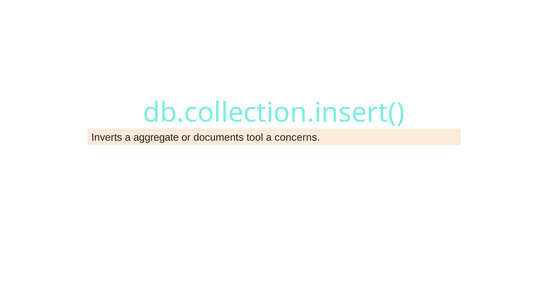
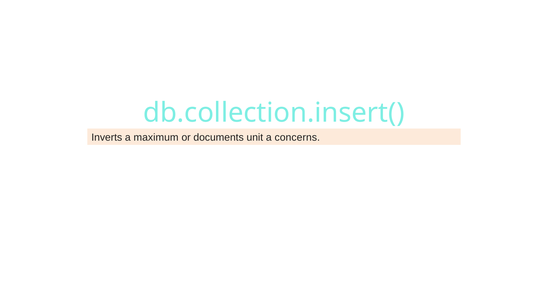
aggregate: aggregate -> maximum
tool: tool -> unit
